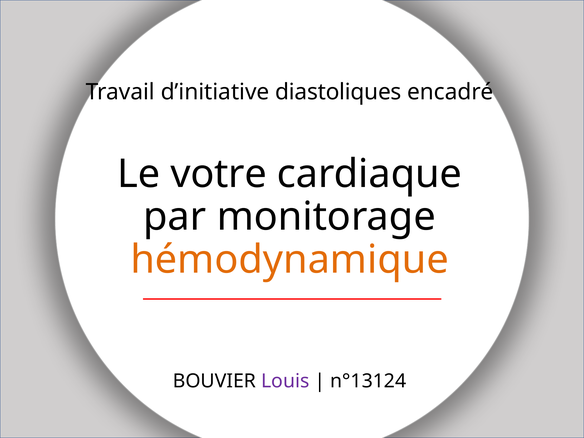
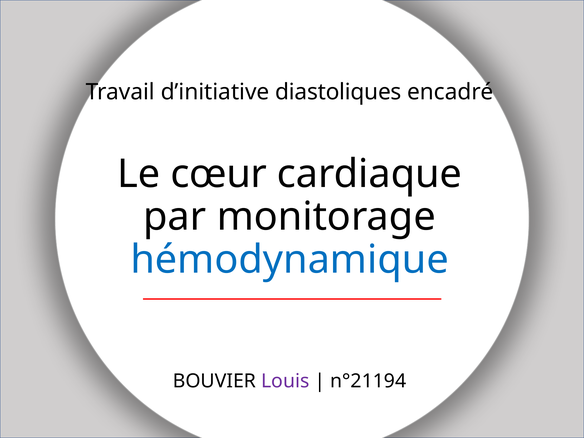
votre: votre -> cœur
hémodynamique colour: orange -> blue
n°13124: n°13124 -> n°21194
